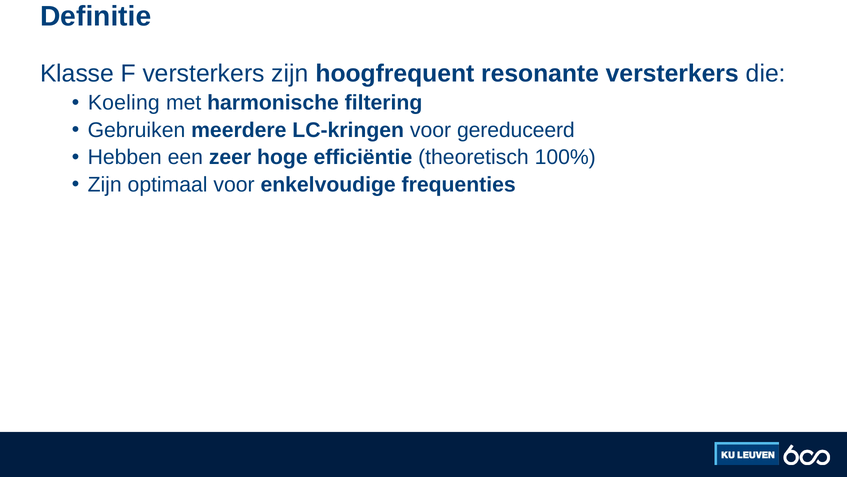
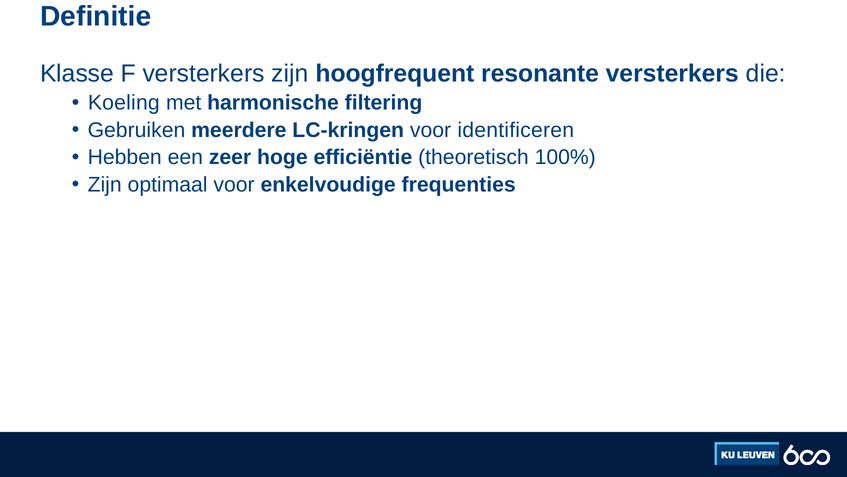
gereduceerd: gereduceerd -> identificeren
